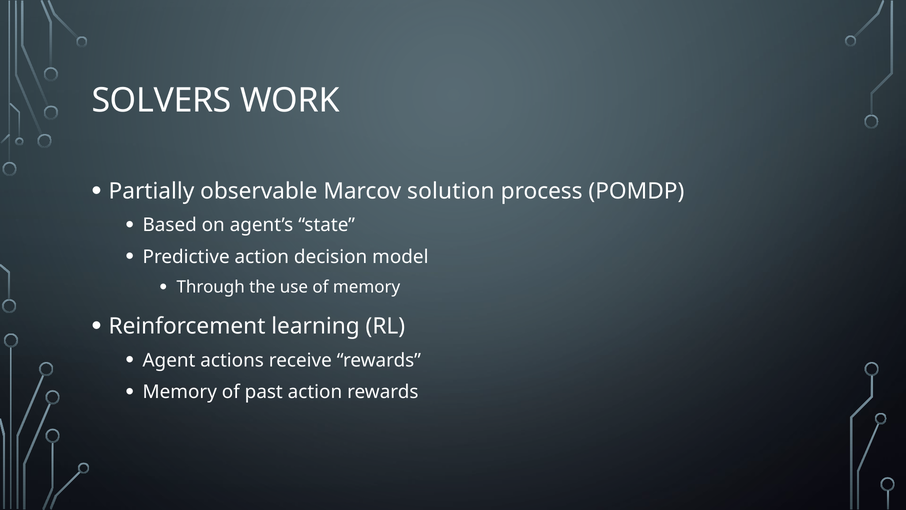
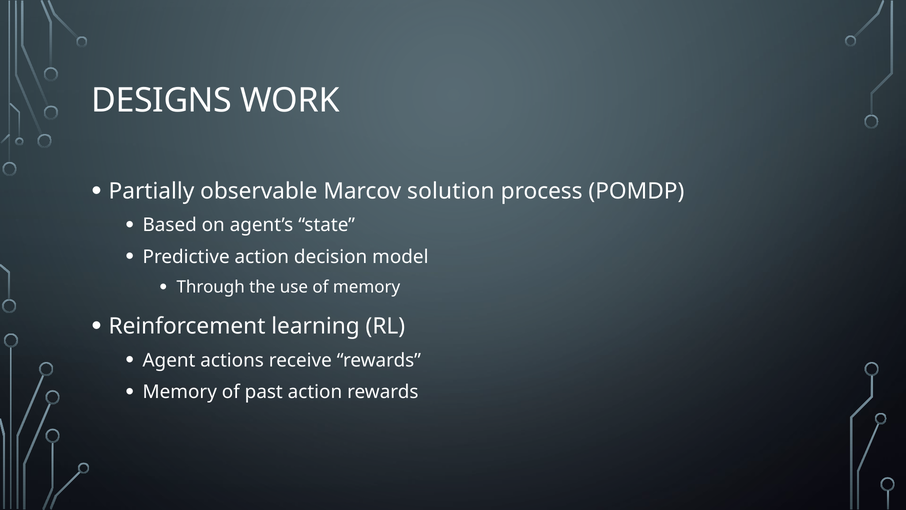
SOLVERS: SOLVERS -> DESIGNS
